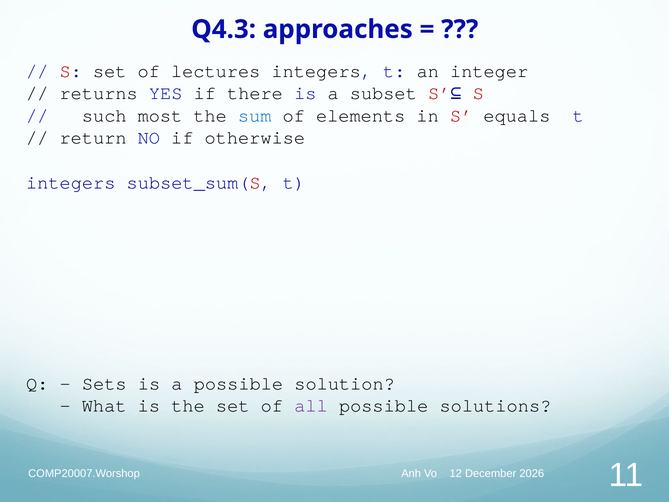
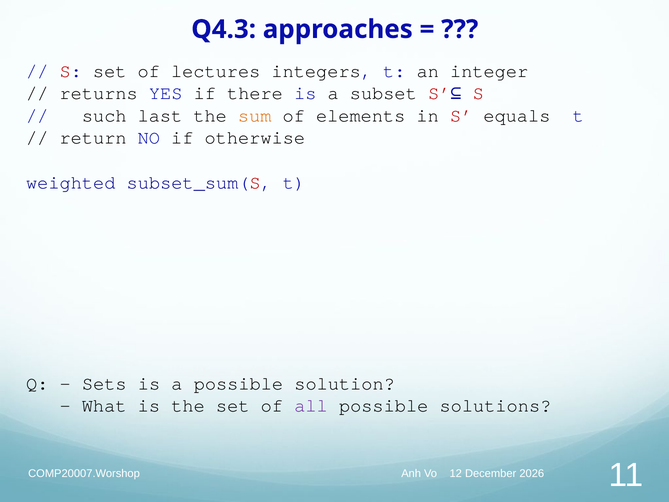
most: most -> last
sum colour: blue -> orange
integers at (71, 182): integers -> weighted
